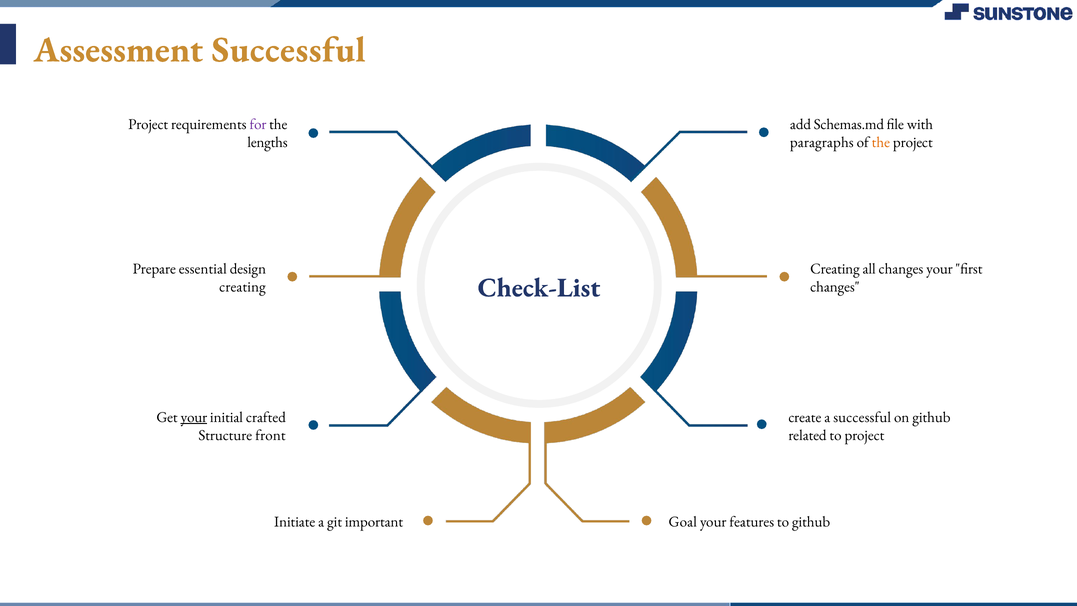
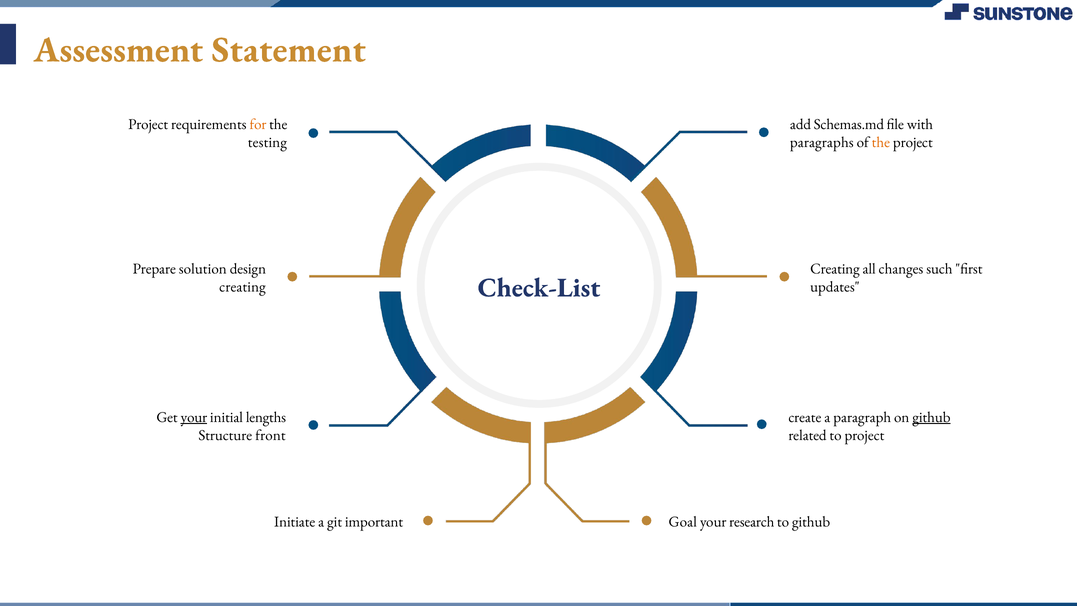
Assessment Successful: Successful -> Statement
for colour: purple -> orange
lengths: lengths -> testing
essential: essential -> solution
changes your: your -> such
changes at (835, 287): changes -> updates
crafted: crafted -> lengths
a successful: successful -> paragraph
github at (931, 417) underline: none -> present
features: features -> research
